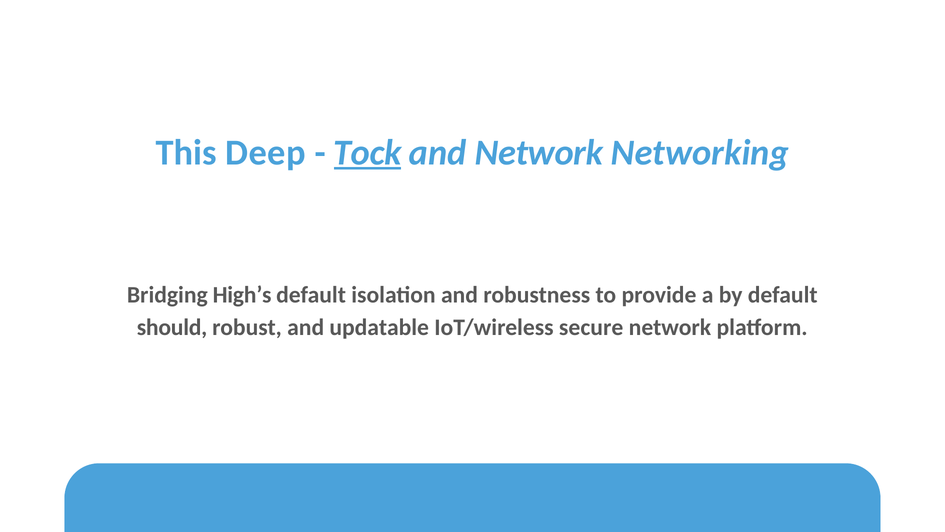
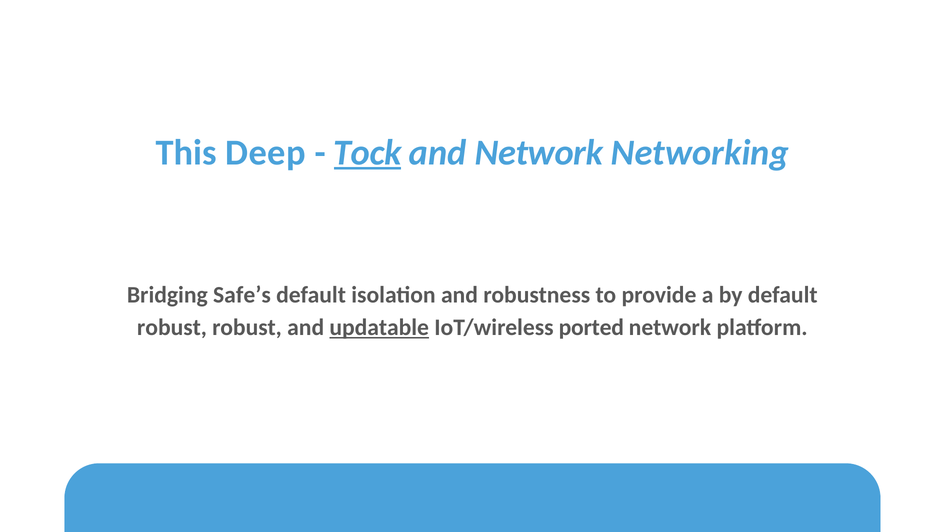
High’s: High’s -> Safe’s
should at (172, 327): should -> robust
updatable underline: none -> present
secure: secure -> ported
